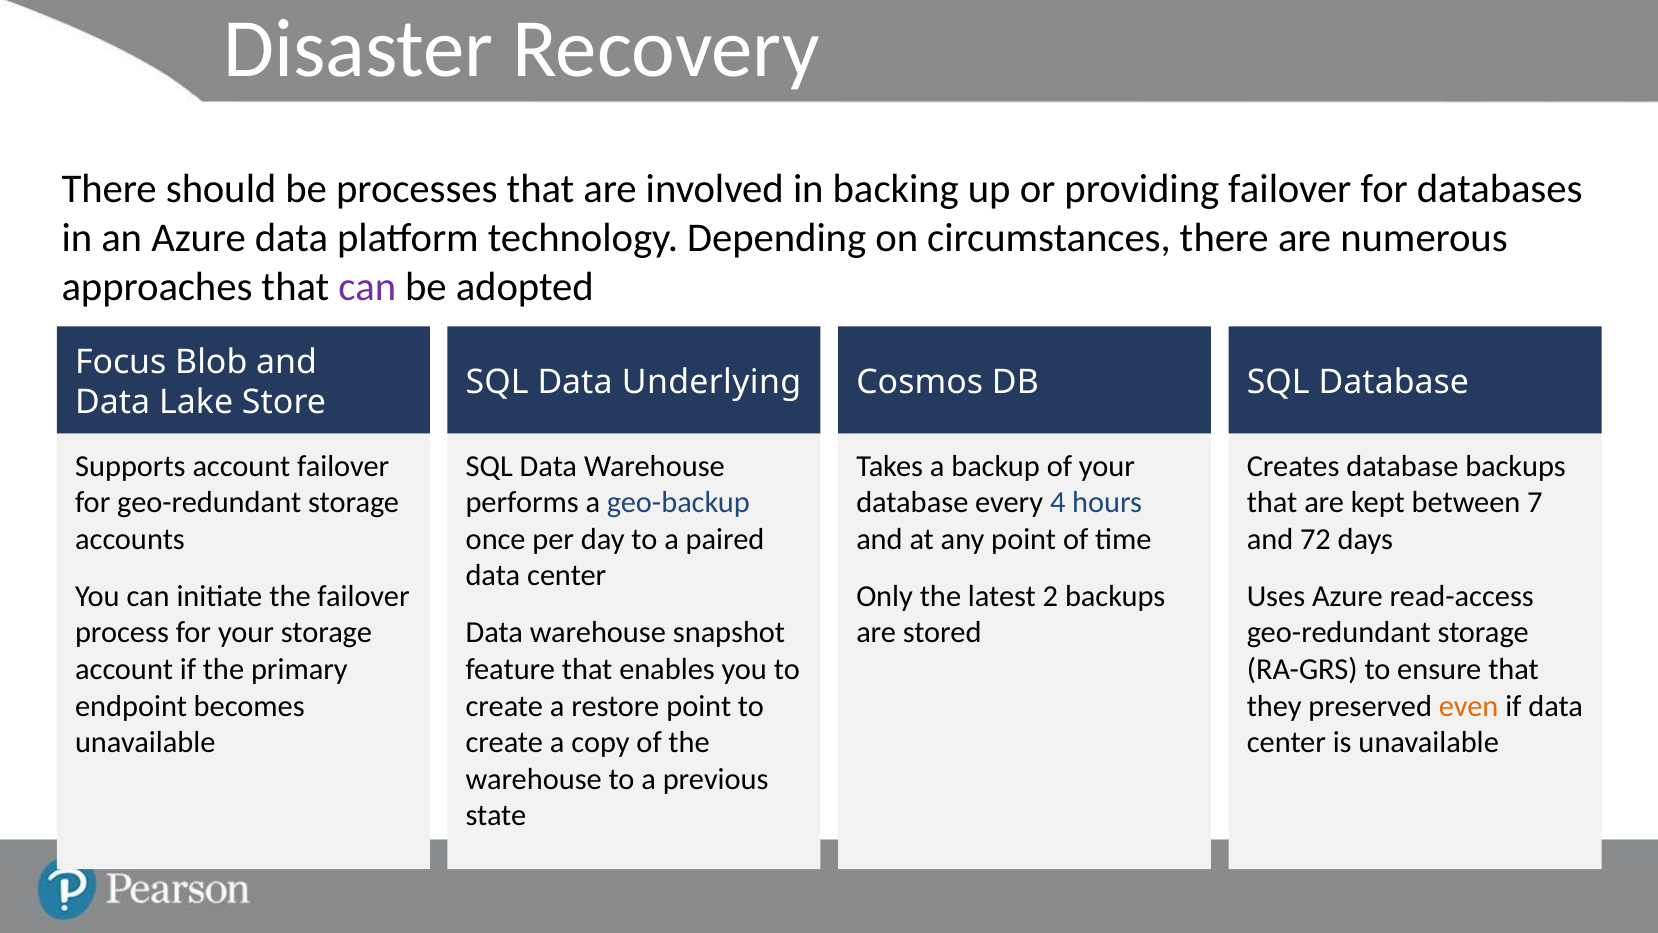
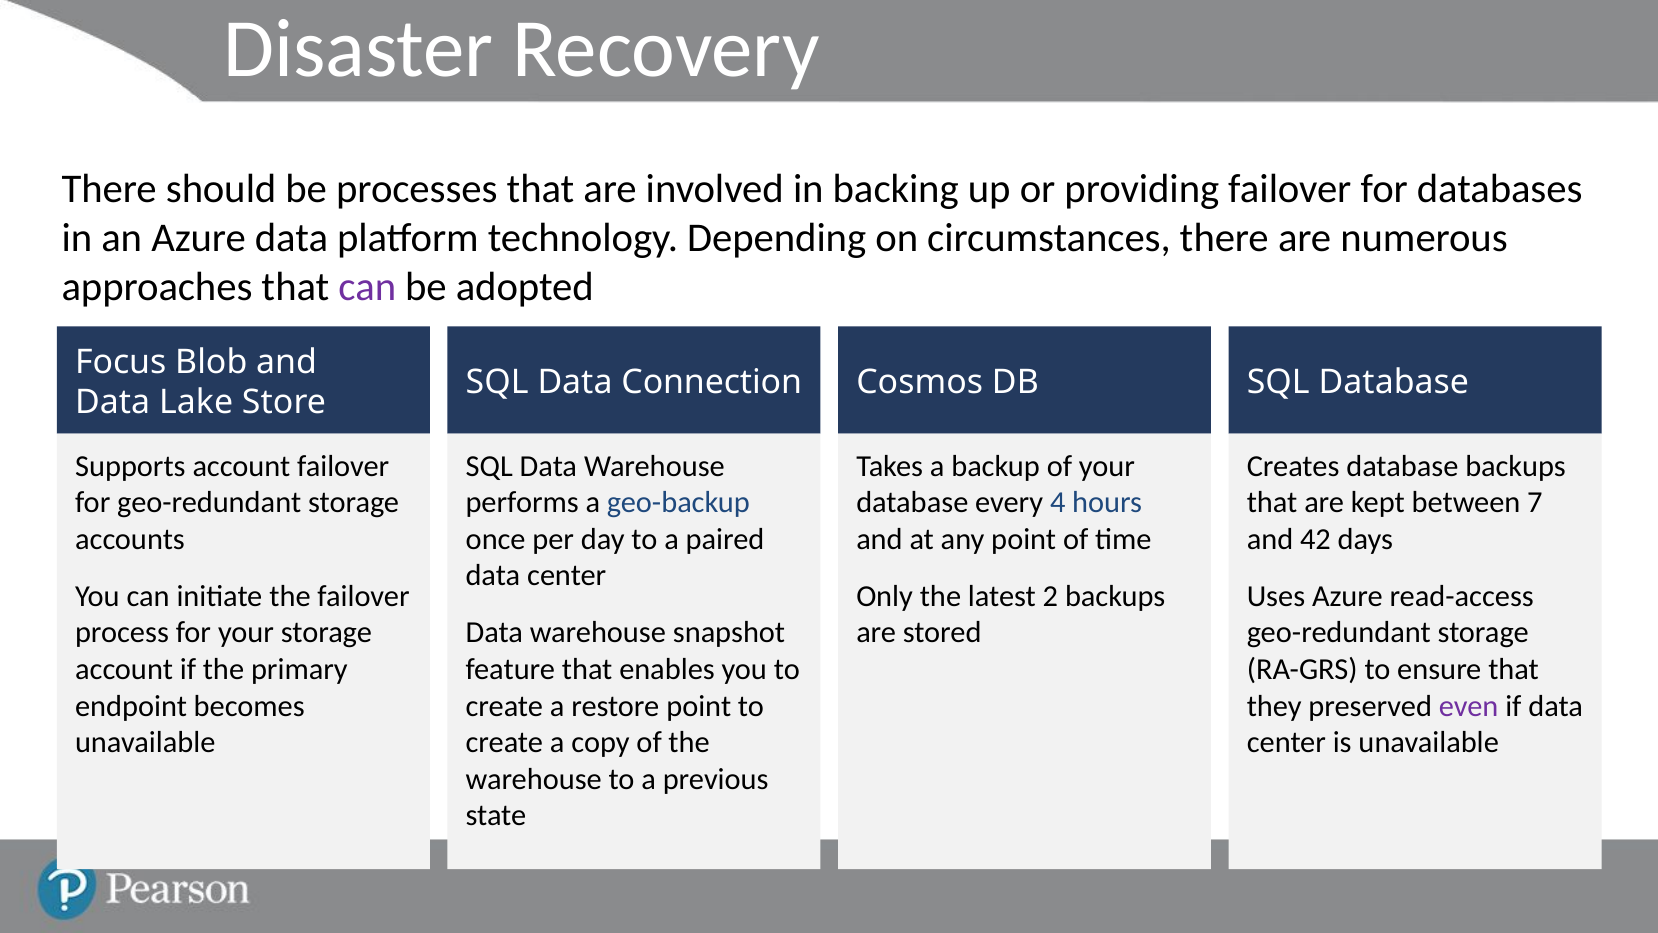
Underlying: Underlying -> Connection
72: 72 -> 42
even colour: orange -> purple
